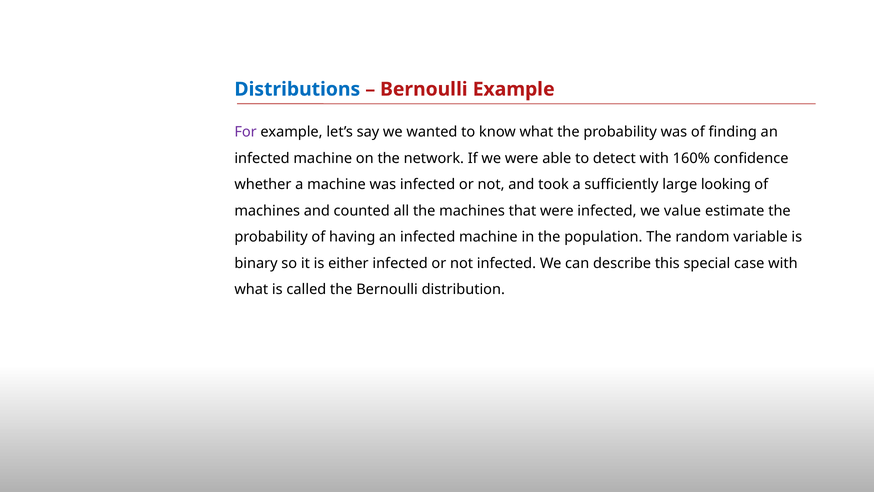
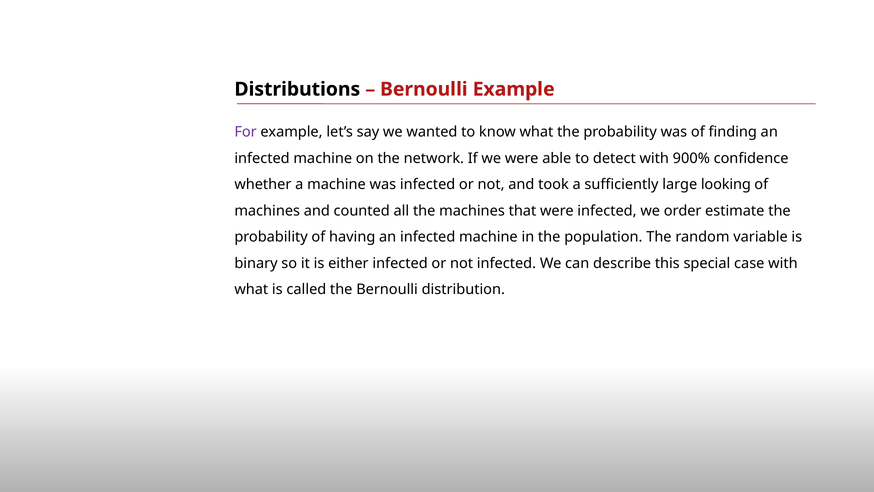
Distributions colour: blue -> black
160%: 160% -> 900%
value: value -> order
